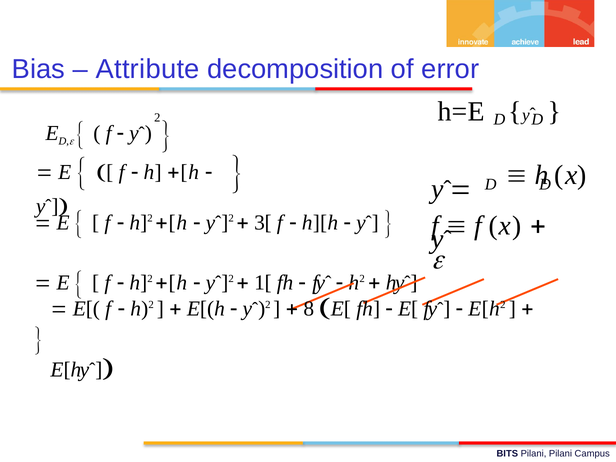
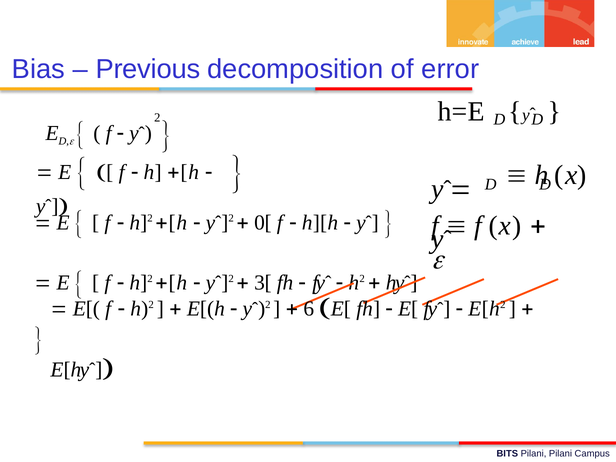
Attribute: Attribute -> Previous
3[: 3[ -> 0[
1[: 1[ -> 3[
8: 8 -> 6
